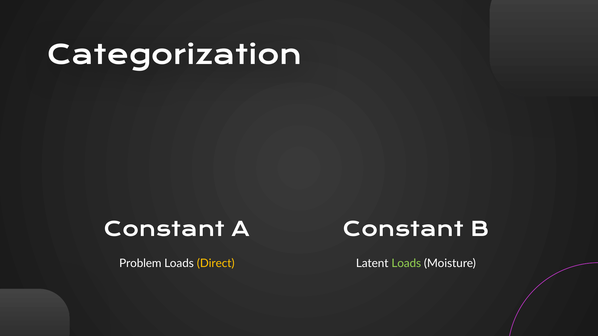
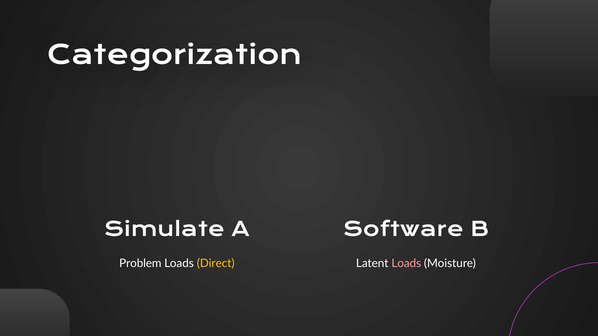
Constant at (164, 230): Constant -> Simulate
A Constant: Constant -> Software
Loads at (406, 264) colour: light green -> pink
